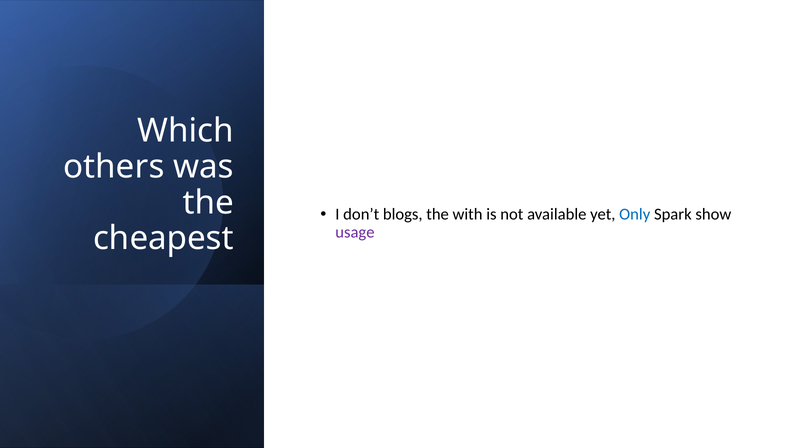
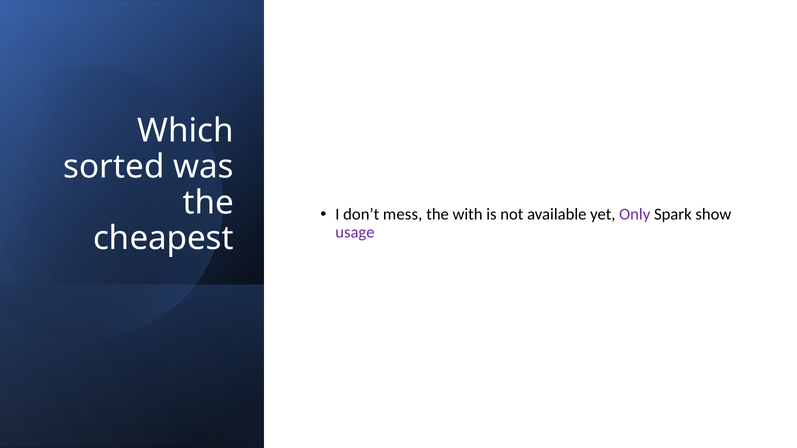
others: others -> sorted
blogs: blogs -> mess
Only colour: blue -> purple
